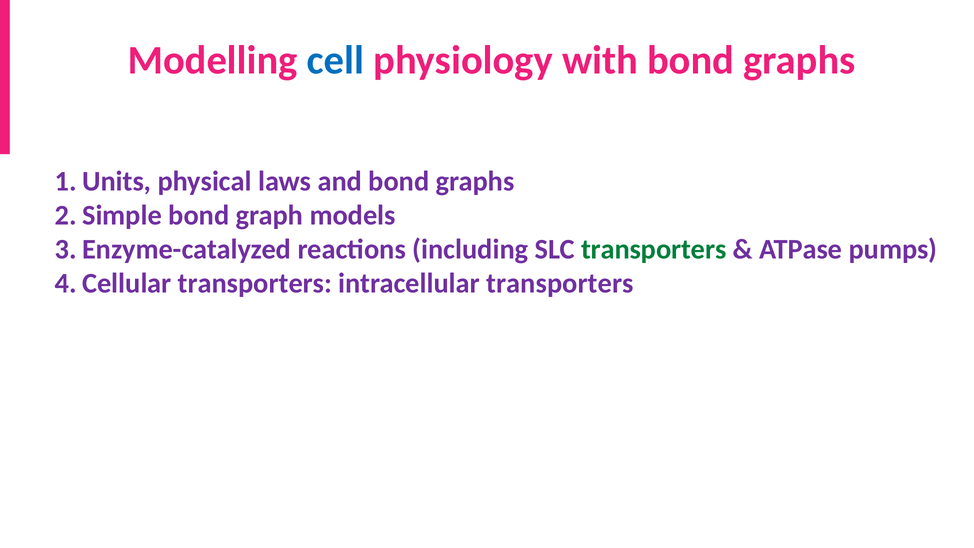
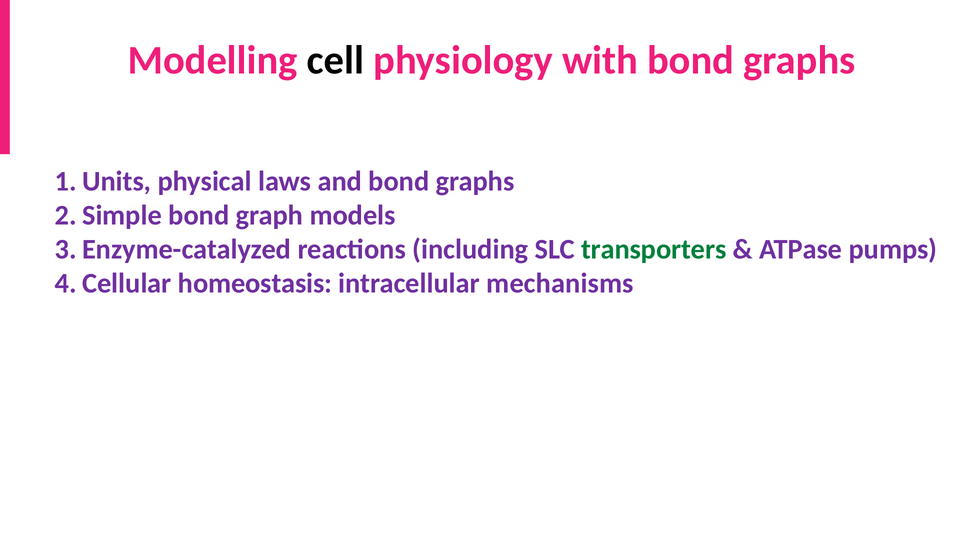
cell colour: blue -> black
transporters at (255, 283): transporters -> homeostasis
intracellular transporters: transporters -> mechanisms
